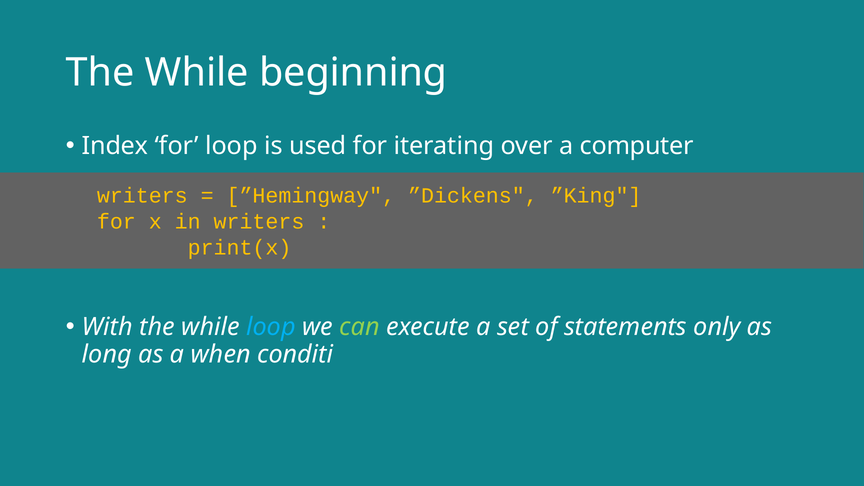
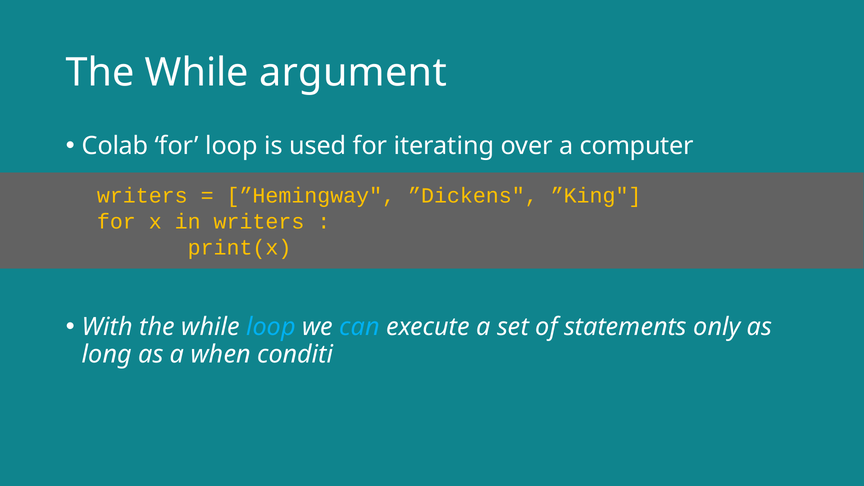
beginning: beginning -> argument
Index: Index -> Colab
can colour: light green -> light blue
